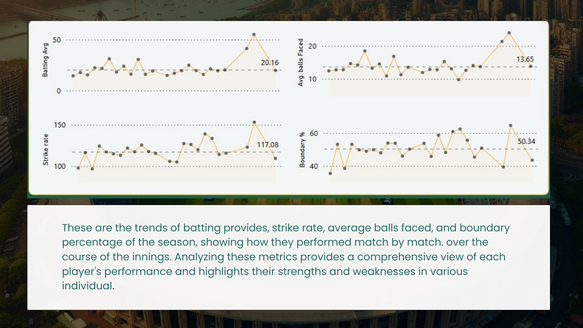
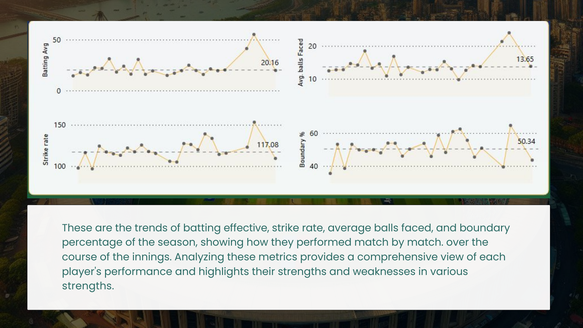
batting provides: provides -> effective
individual at (88, 286): individual -> strengths
